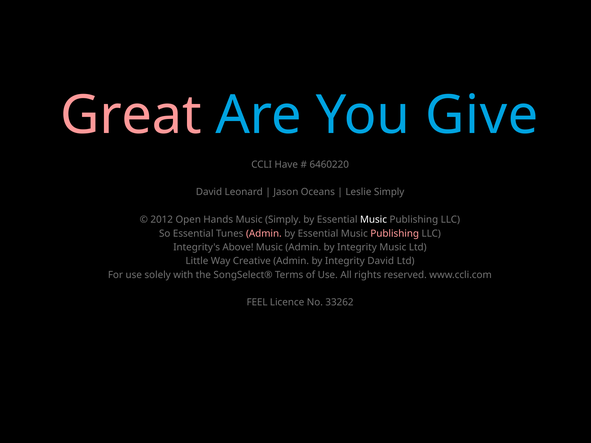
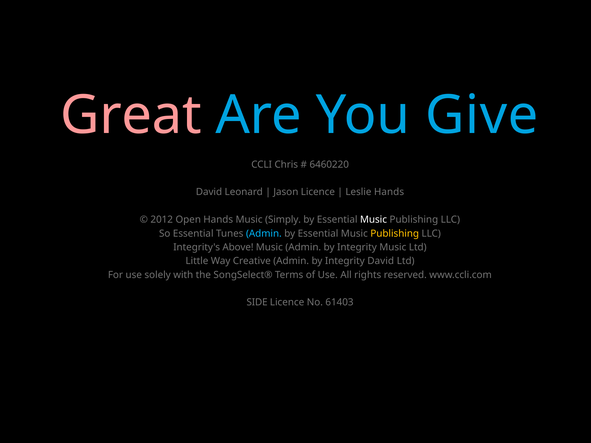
Have: Have -> Chris
Jason Oceans: Oceans -> Licence
Leslie Simply: Simply -> Hands
Admin at (264, 234) colour: pink -> light blue
Publishing at (395, 234) colour: pink -> yellow
FEEL: FEEL -> SIDE
33262: 33262 -> 61403
